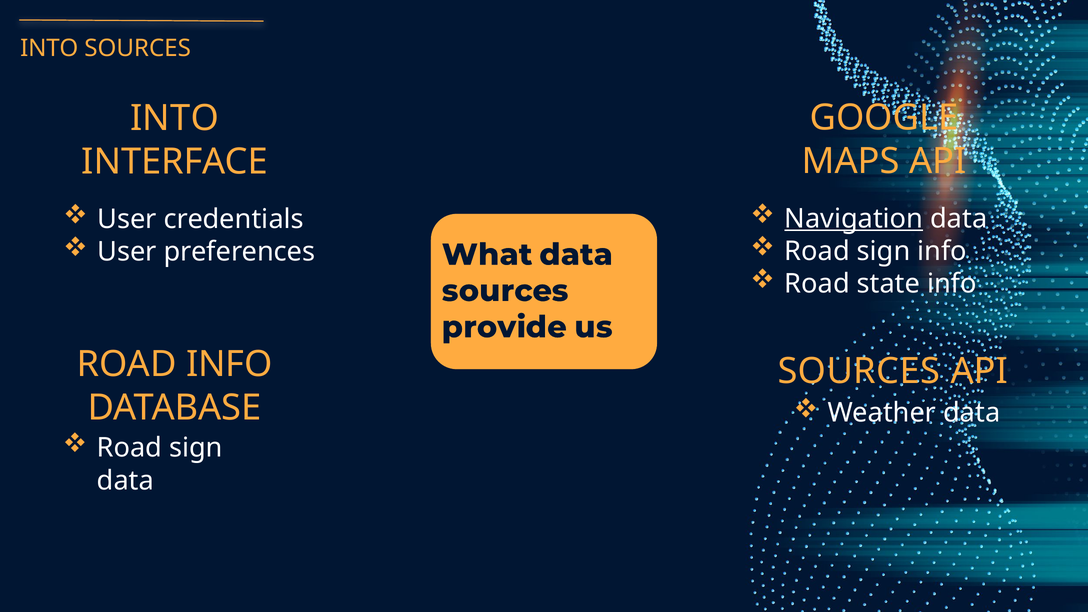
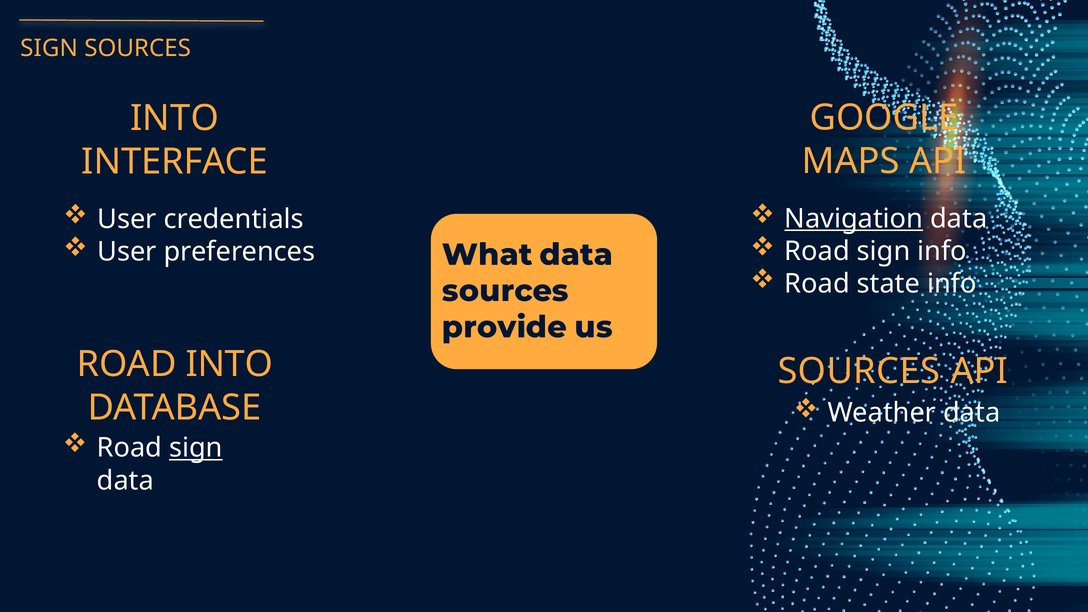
INTO at (49, 48): INTO -> SIGN
ROAD INFO: INFO -> INTO
sign at (196, 448) underline: none -> present
